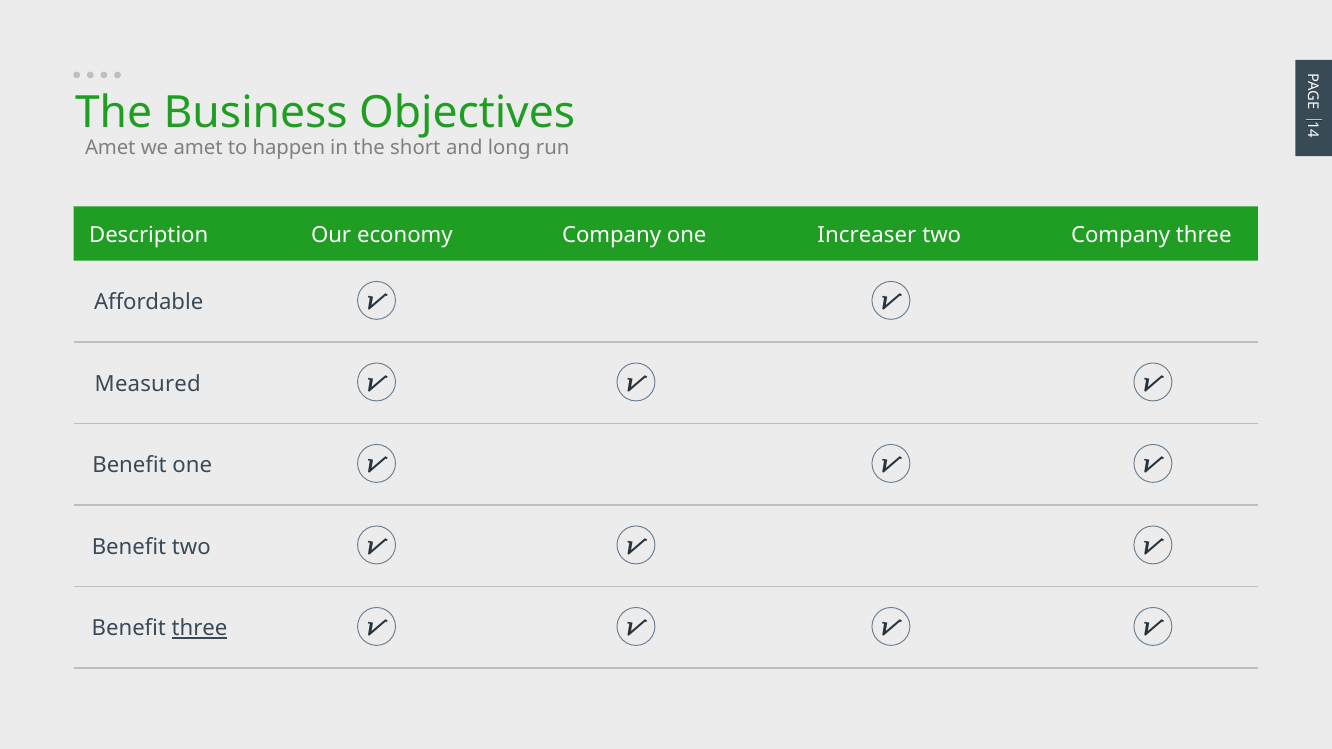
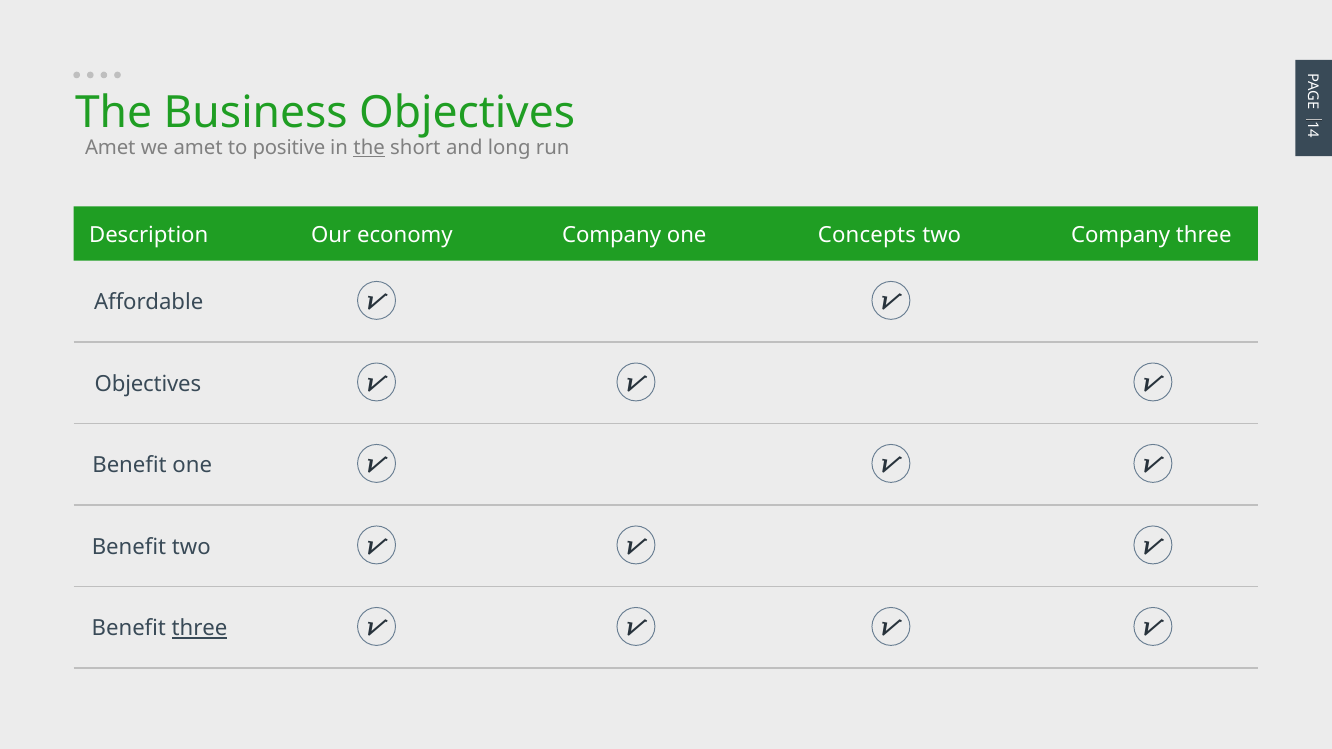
happen: happen -> positive
the at (369, 148) underline: none -> present
Increaser: Increaser -> Concepts
Measured at (148, 384): Measured -> Objectives
